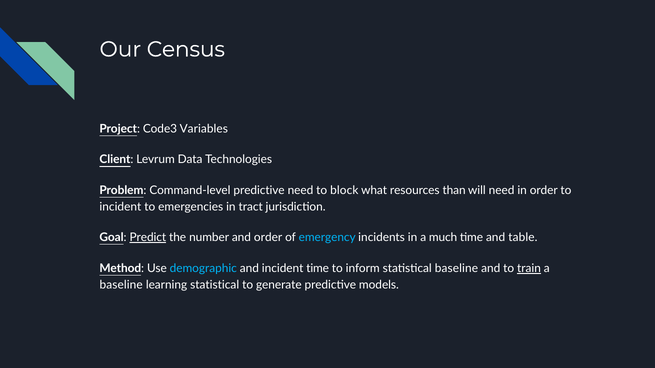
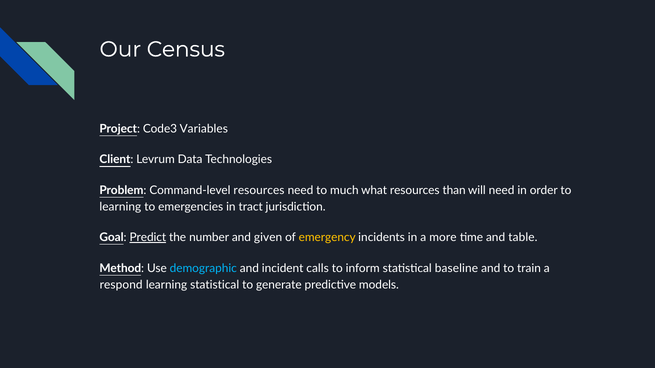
Command-level predictive: predictive -> resources
block: block -> much
incident at (120, 207): incident -> learning
and order: order -> given
emergency colour: light blue -> yellow
much: much -> more
incident time: time -> calls
train underline: present -> none
baseline at (121, 285): baseline -> respond
